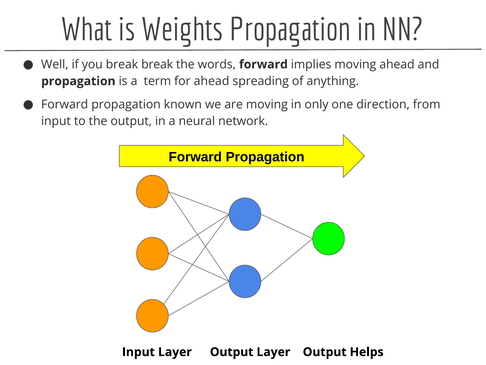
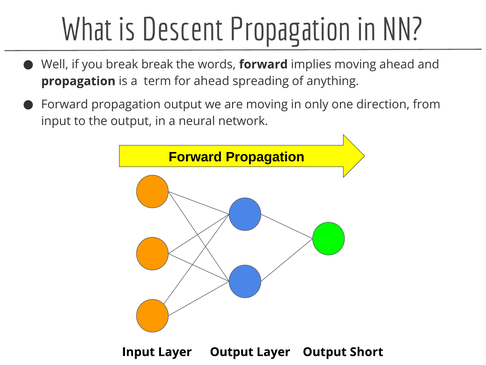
Weights: Weights -> Descent
propagation known: known -> output
Helps: Helps -> Short
